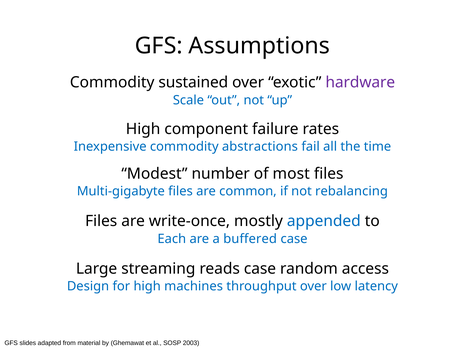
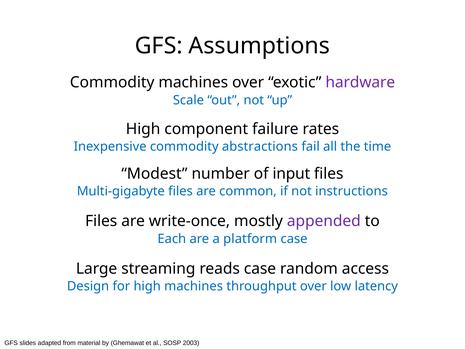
Commodity sustained: sustained -> machines
most: most -> input
rebalancing: rebalancing -> instructions
appended colour: blue -> purple
buffered: buffered -> platform
